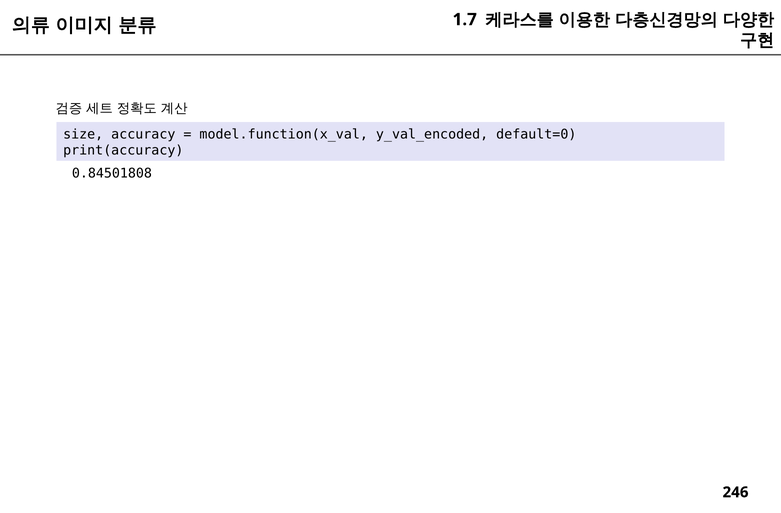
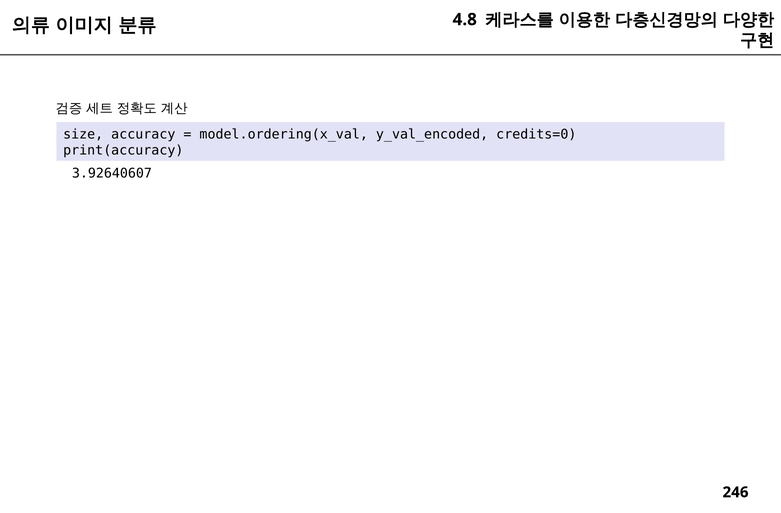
1.7: 1.7 -> 4.8
model.function(x_val: model.function(x_val -> model.ordering(x_val
default=0: default=0 -> credits=0
0.84501808: 0.84501808 -> 3.92640607
